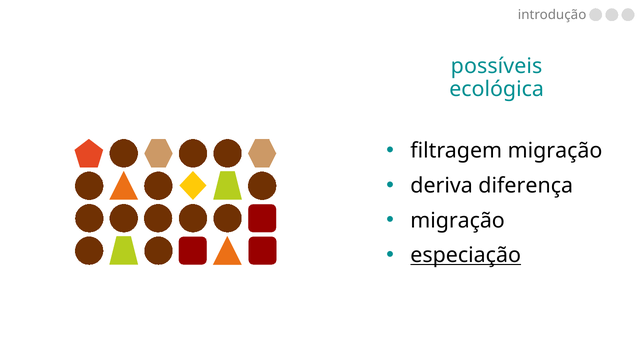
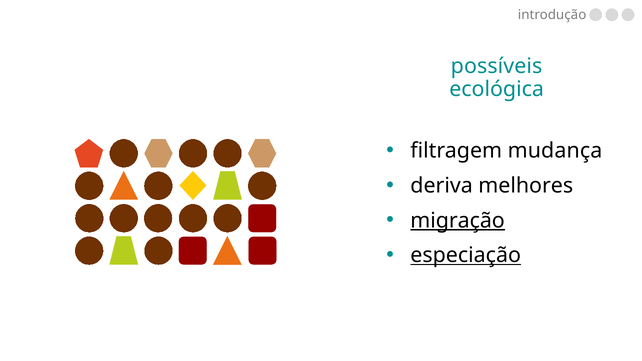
filtragem migração: migração -> mudança
diferença: diferença -> melhores
migração at (458, 221) underline: none -> present
